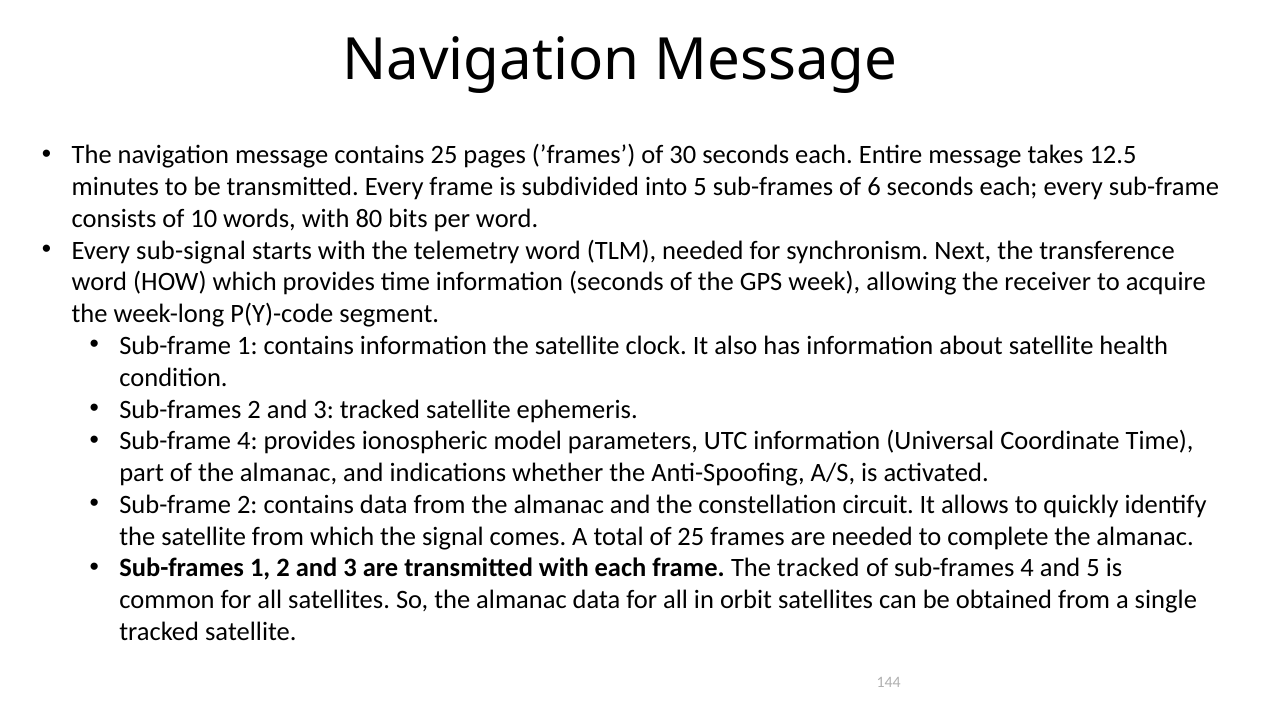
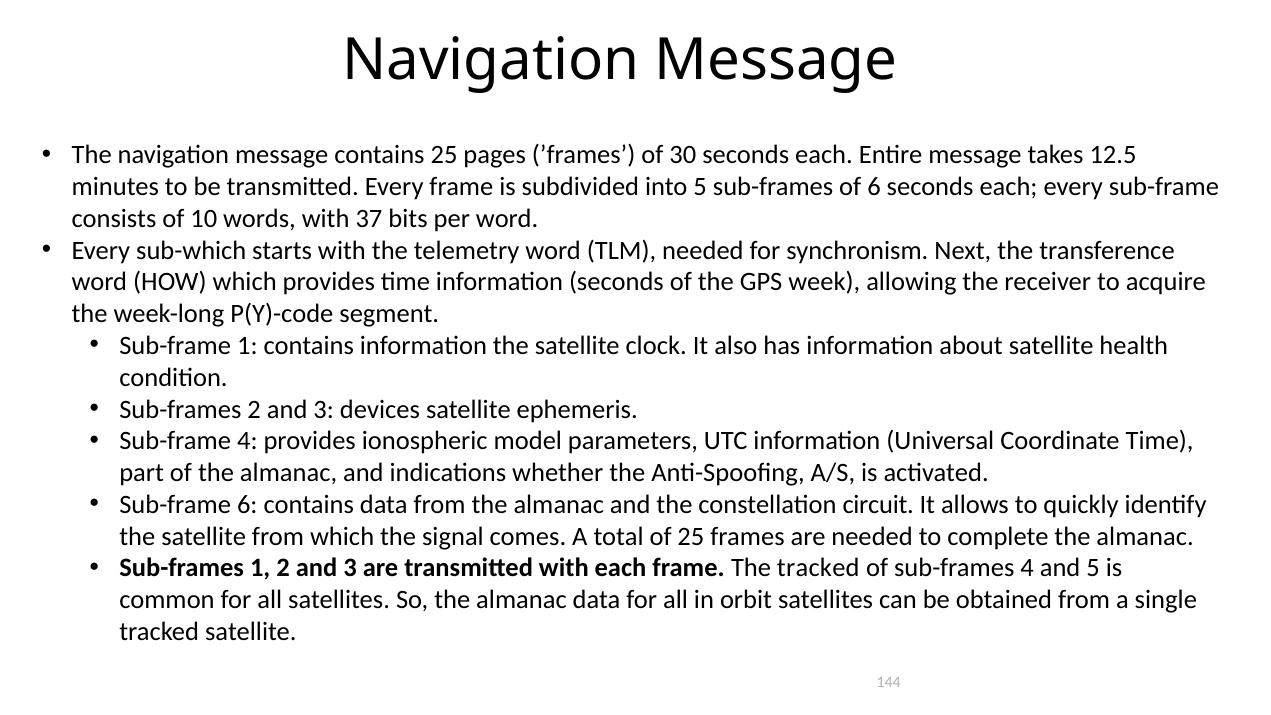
80: 80 -> 37
sub-signal: sub-signal -> sub-which
3 tracked: tracked -> devices
Sub-frame 2: 2 -> 6
